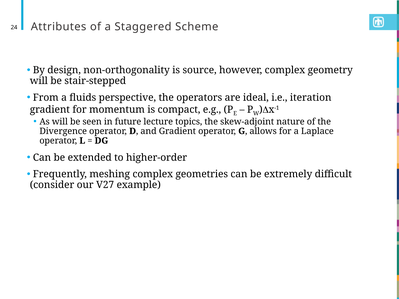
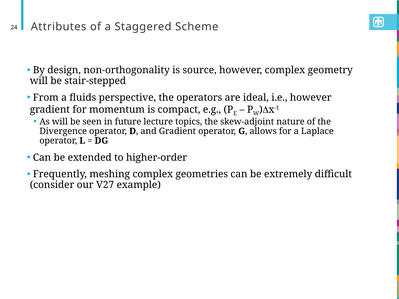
i.e iteration: iteration -> however
